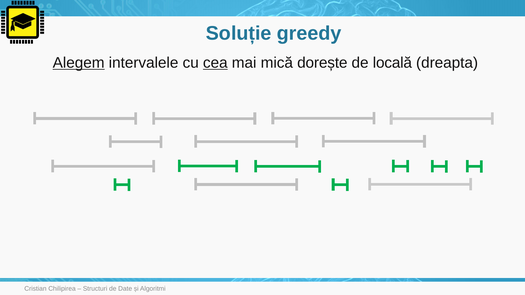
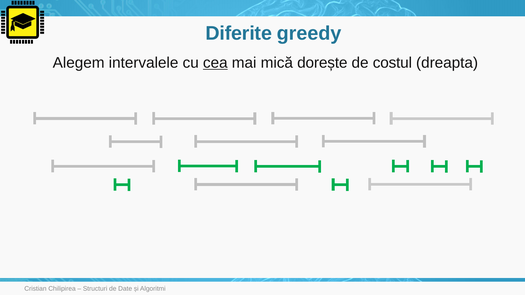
Soluție: Soluție -> Diferite
Alegem underline: present -> none
locală: locală -> costul
